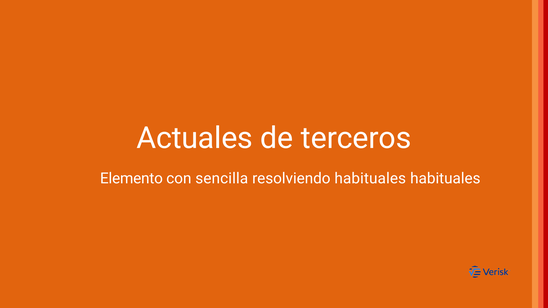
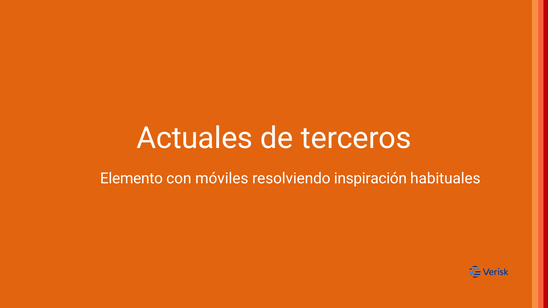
sencilla: sencilla -> móviles
resolviendo habituales: habituales -> inspiración
